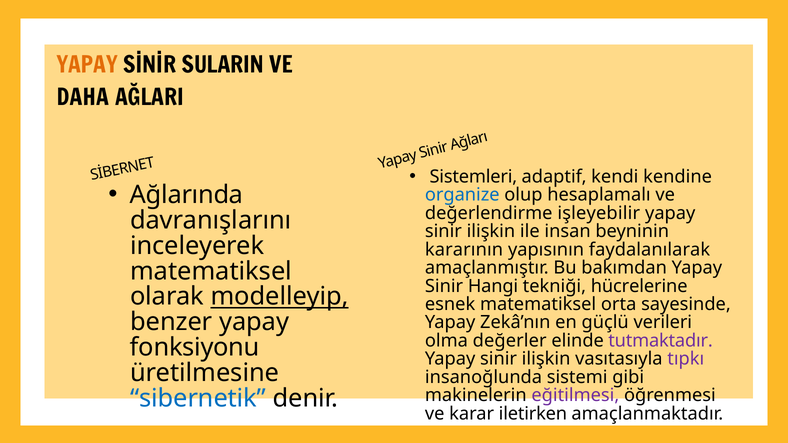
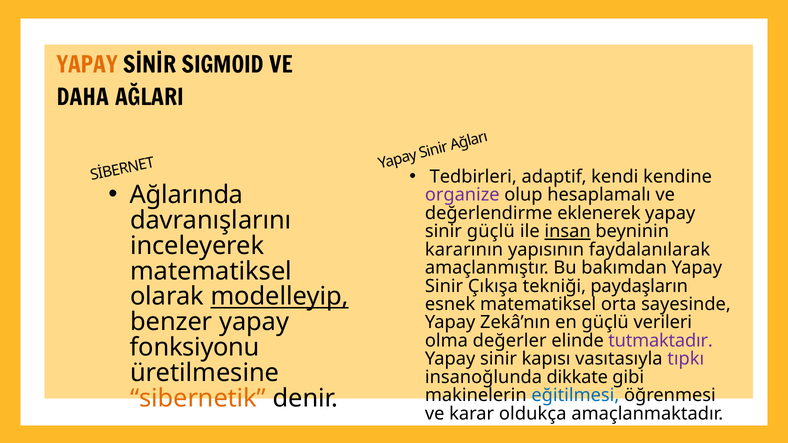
SULARIN: SULARIN -> SIGMOID
Sistemleri: Sistemleri -> Tedbirleri
organize colour: blue -> purple
işleyebilir: işleyebilir -> eklenerek
ilişkin at (491, 232): ilişkin -> güçlü
insan underline: none -> present
Hangi: Hangi -> Çıkışa
hücrelerine: hücrelerine -> paydaşların
ilişkin at (546, 359): ilişkin -> kapısı
sistemi: sistemi -> dikkate
eğitilmesi colour: purple -> blue
sibernetik colour: blue -> orange
iletirken: iletirken -> oldukça
